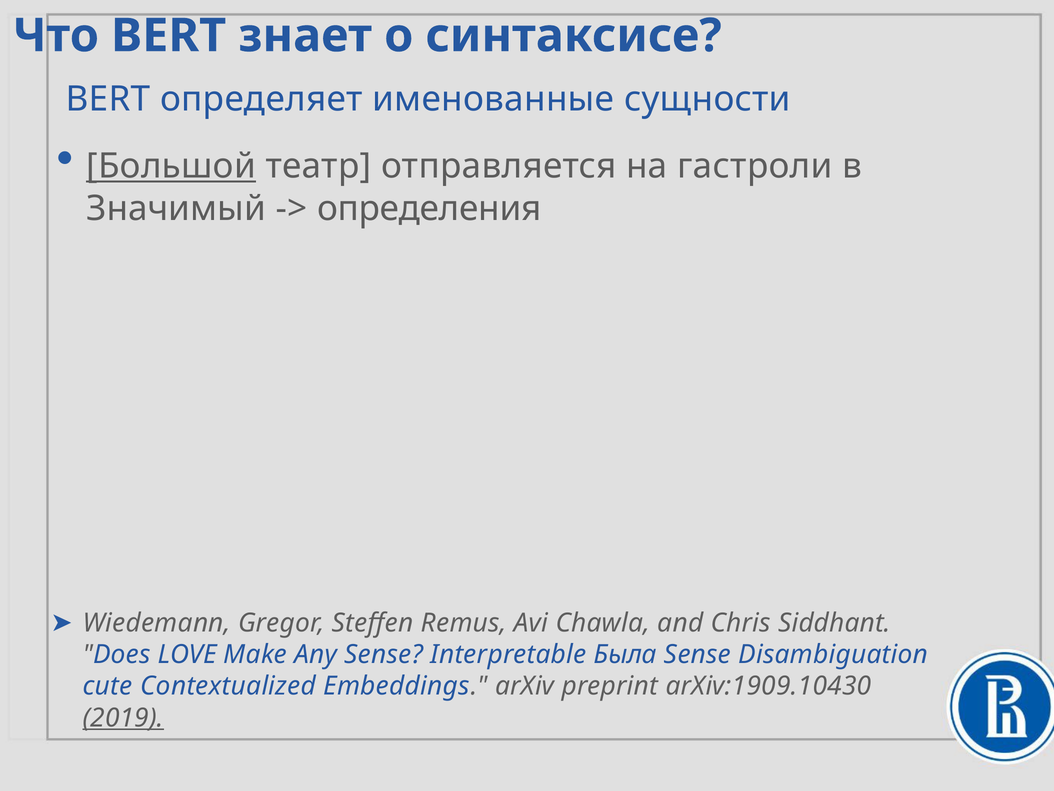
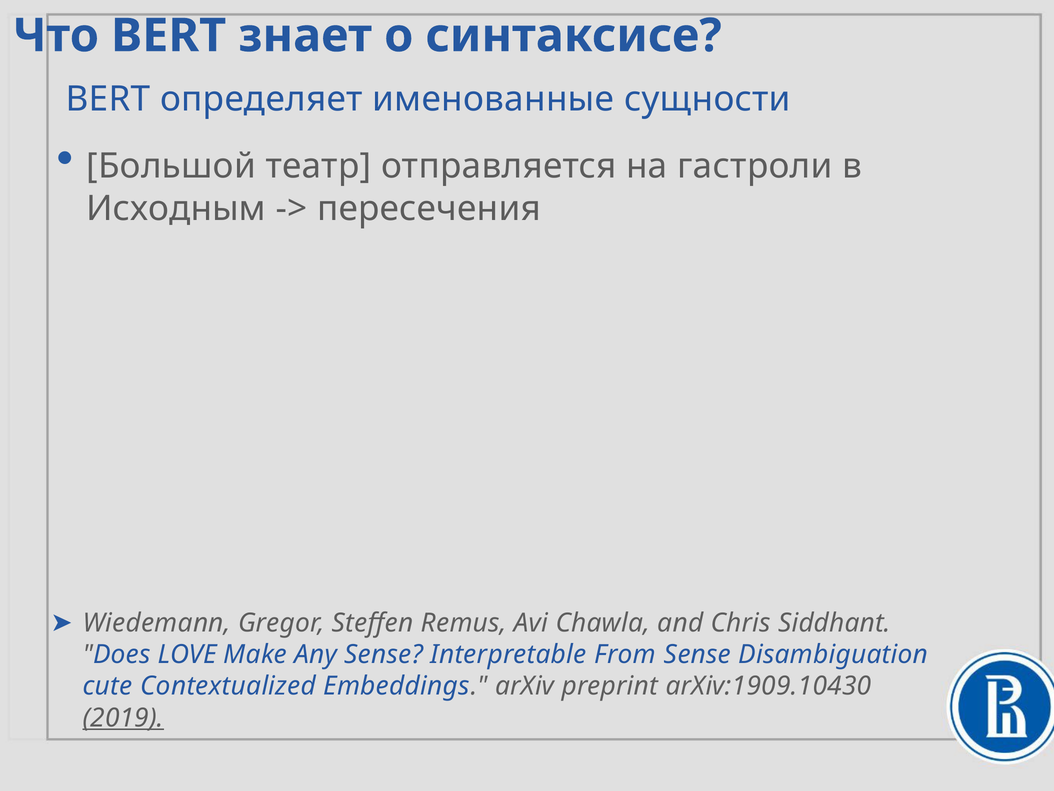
Большой underline: present -> none
Значимый: Значимый -> Исходным
определения: определения -> пересечения
Была: Была -> From
